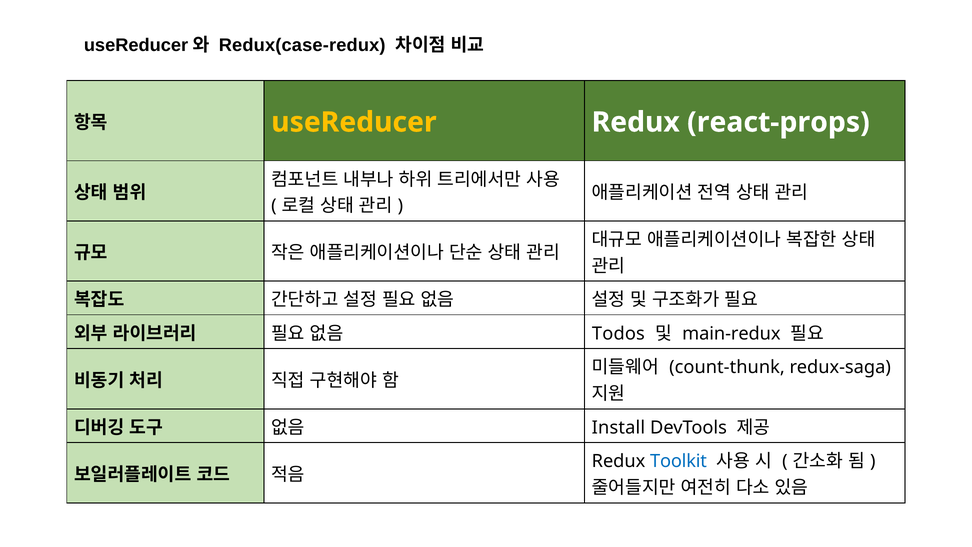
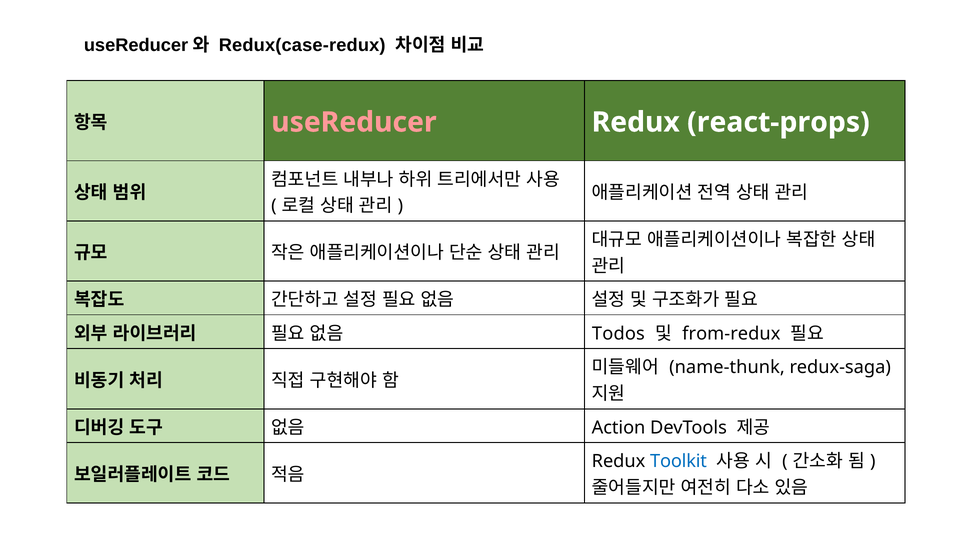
useReducer colour: yellow -> pink
main-redux: main-redux -> from-redux
count-thunk: count-thunk -> name-thunk
Install: Install -> Action
